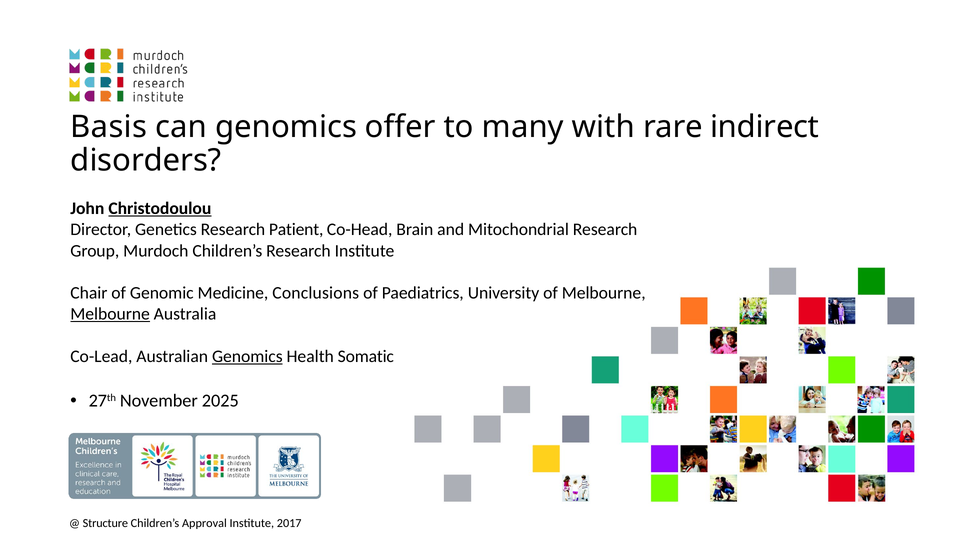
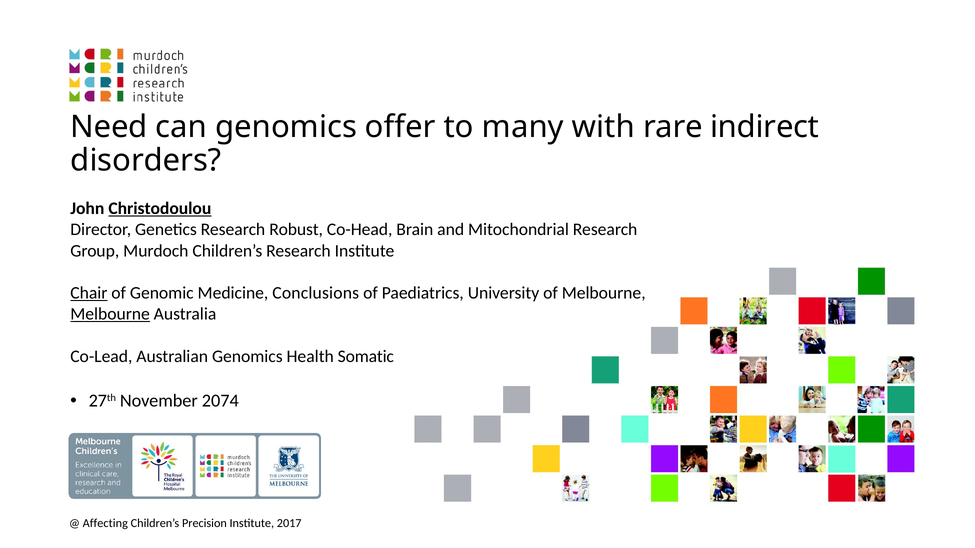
Basis: Basis -> Need
Patient: Patient -> Robust
Chair underline: none -> present
Genomics at (247, 357) underline: present -> none
2025: 2025 -> 2074
Structure: Structure -> Affecting
Approval: Approval -> Precision
